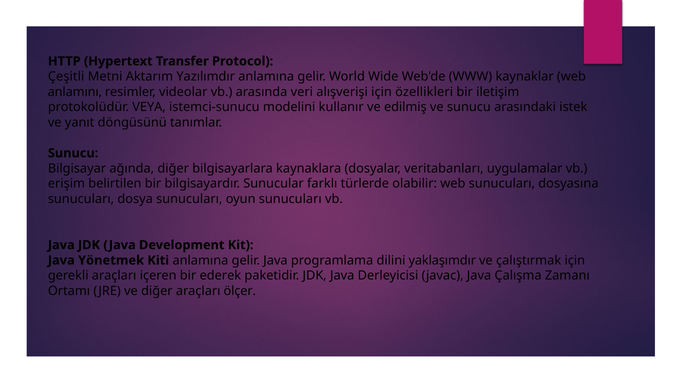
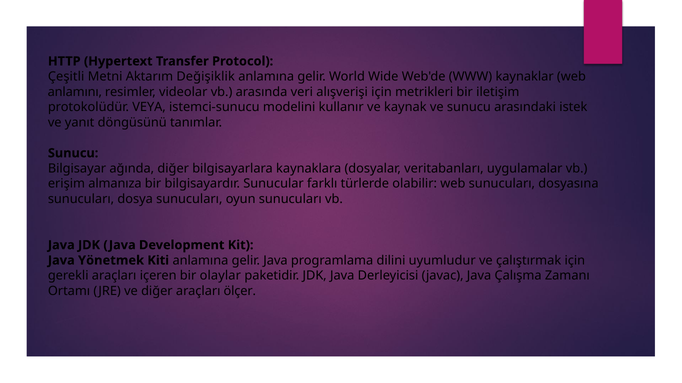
Yazılımdır: Yazılımdır -> Değişiklik
özellikleri: özellikleri -> metrikleri
edilmiş: edilmiş -> kaynak
belirtilen: belirtilen -> almanıza
yaklaşımdır: yaklaşımdır -> uyumludur
ederek: ederek -> olaylar
